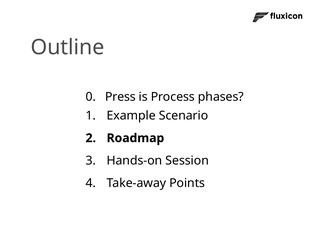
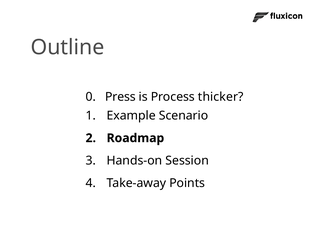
phases: phases -> thicker
